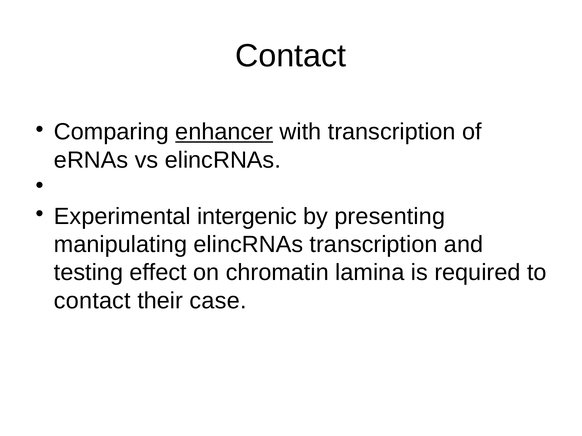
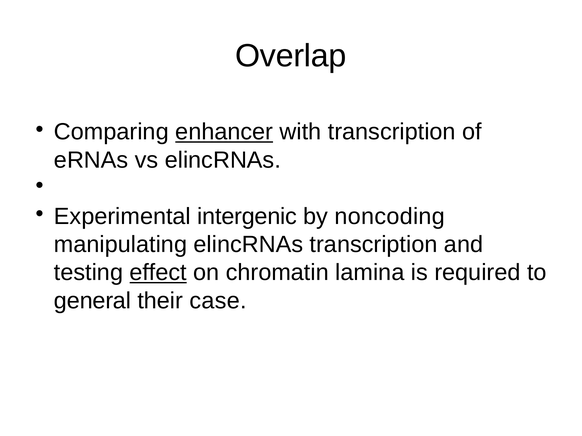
Contact at (291, 56): Contact -> Overlap
presenting: presenting -> noncoding
effect underline: none -> present
contact at (92, 301): contact -> general
